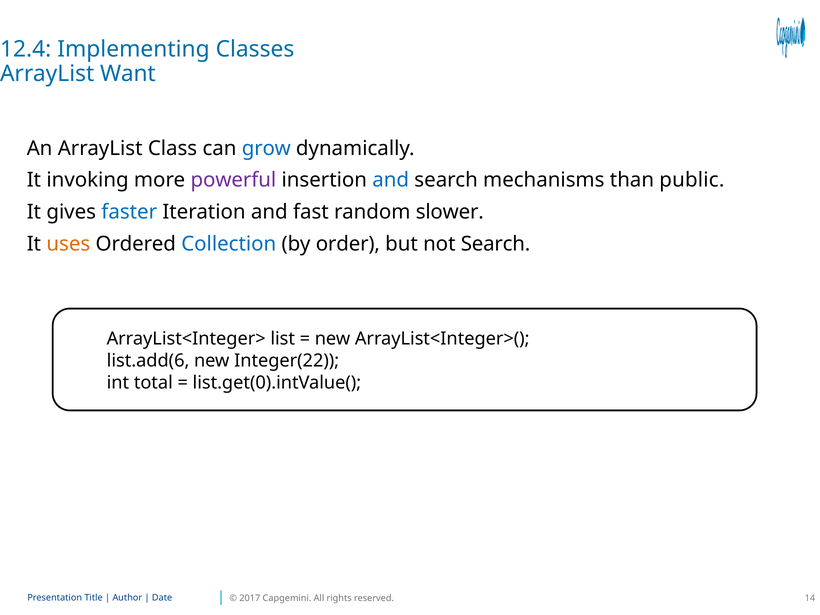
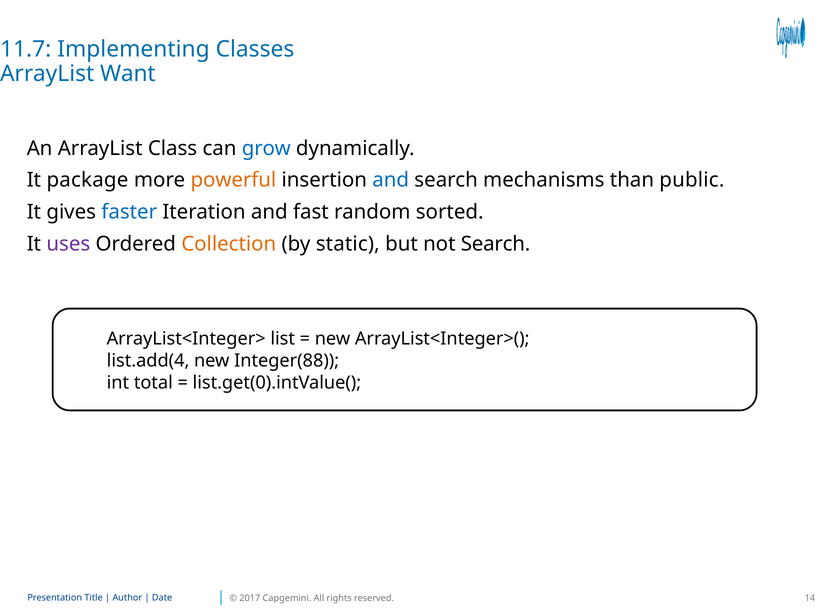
12.4: 12.4 -> 11.7
invoking: invoking -> package
powerful colour: purple -> orange
slower: slower -> sorted
uses colour: orange -> purple
Collection colour: blue -> orange
order: order -> static
list.add(6: list.add(6 -> list.add(4
Integer(22: Integer(22 -> Integer(88
